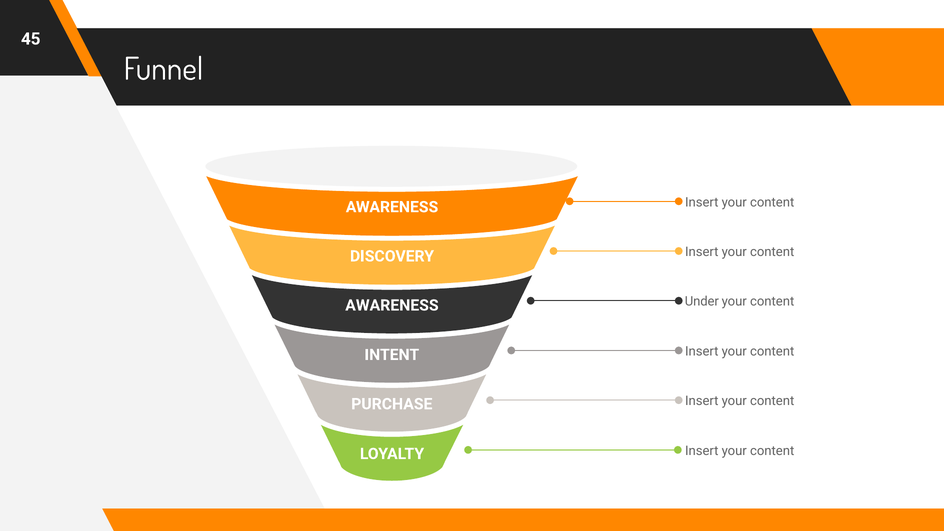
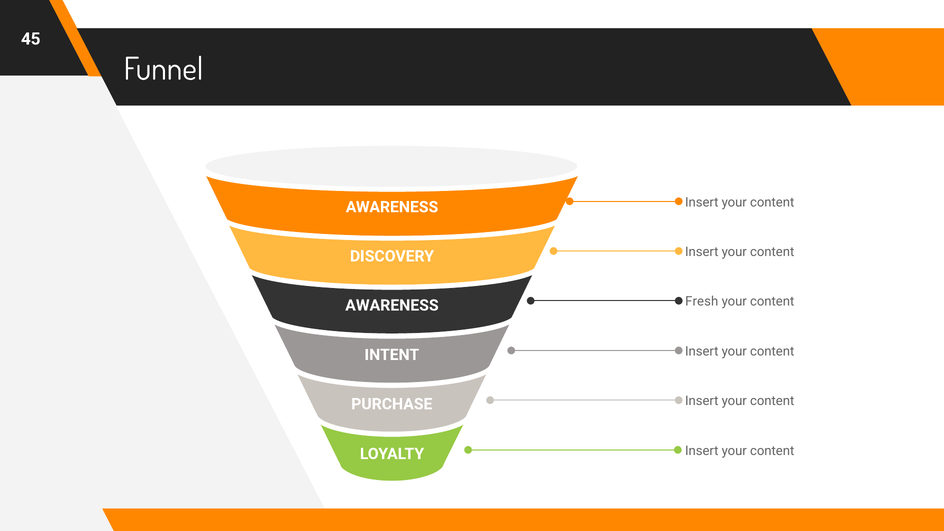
Under: Under -> Fresh
